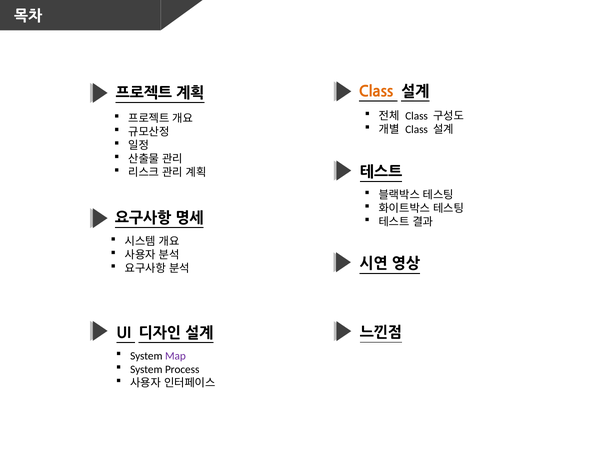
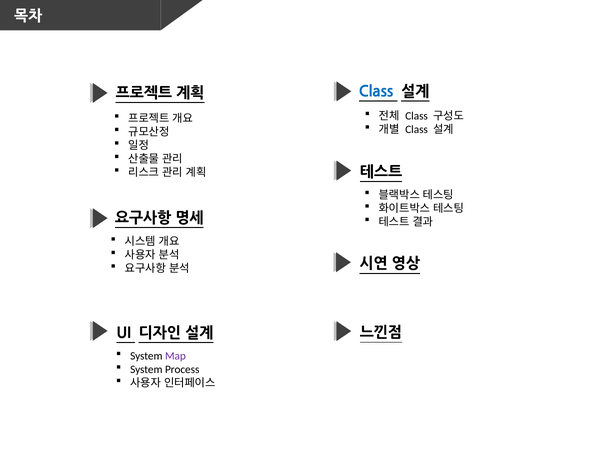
Class at (376, 92) colour: orange -> blue
